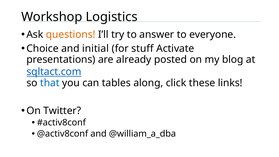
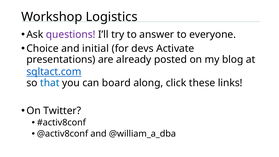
questions colour: orange -> purple
stuff: stuff -> devs
tables: tables -> board
